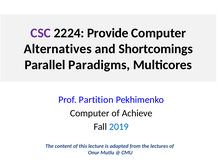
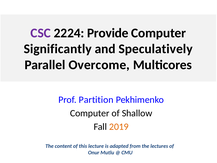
Alternatives: Alternatives -> Significantly
Shortcomings: Shortcomings -> Speculatively
Paradigms: Paradigms -> Overcome
Achieve: Achieve -> Shallow
2019 colour: blue -> orange
